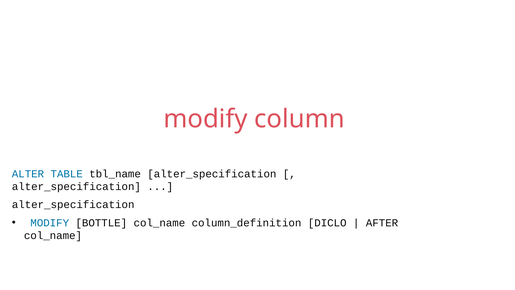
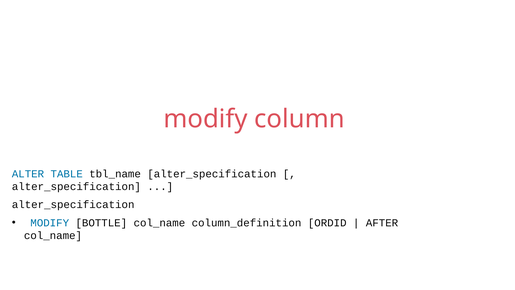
DICLO: DICLO -> ORDID
